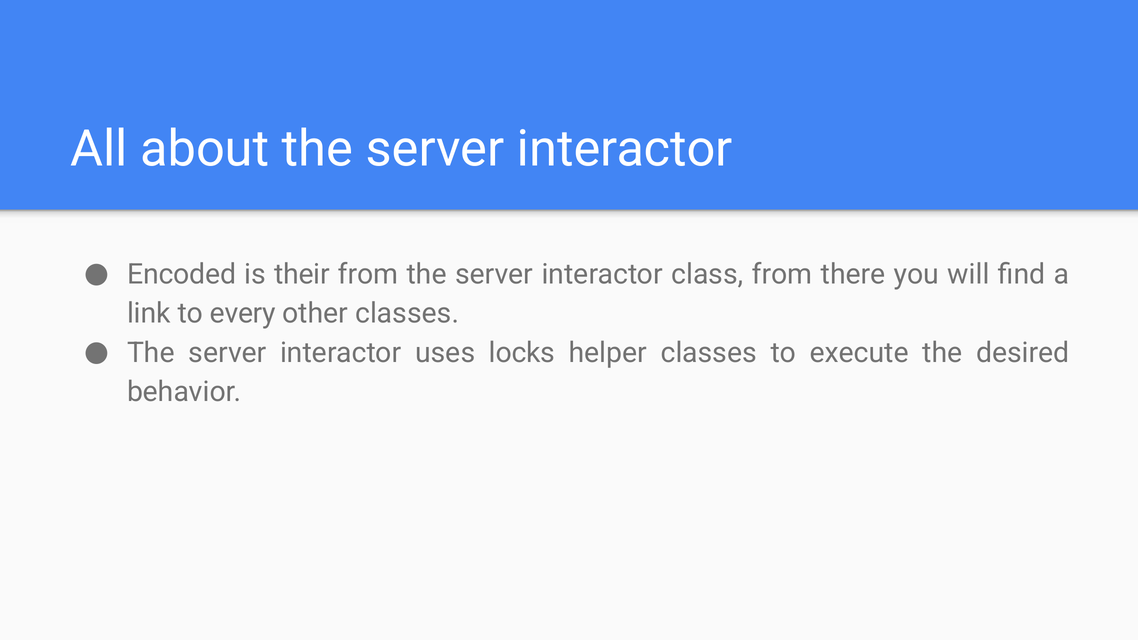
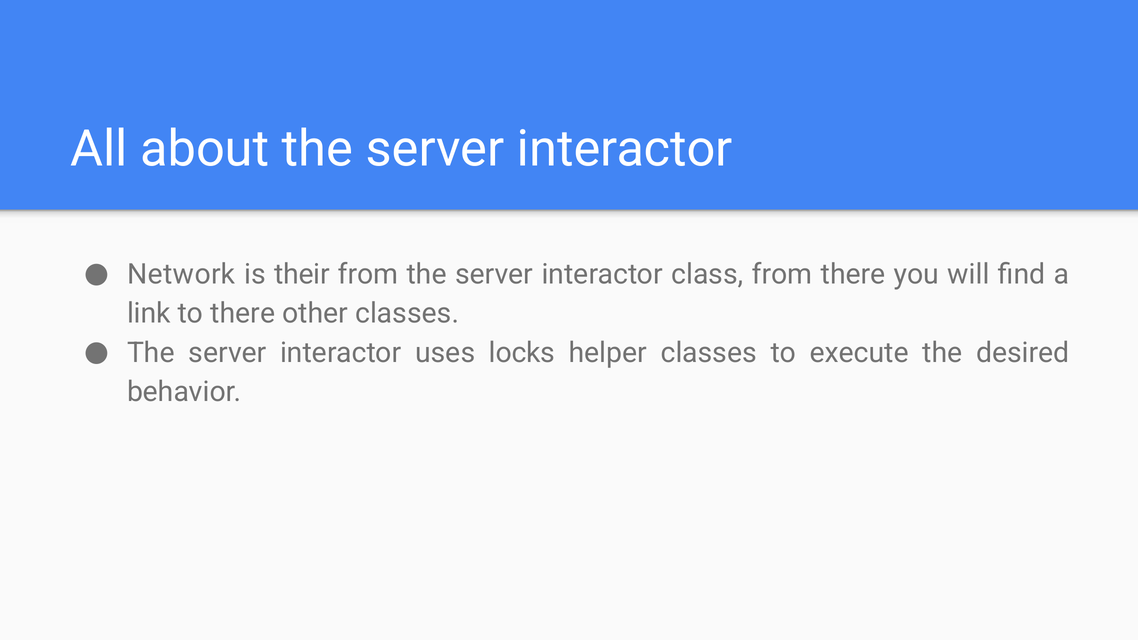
Encoded: Encoded -> Network
to every: every -> there
